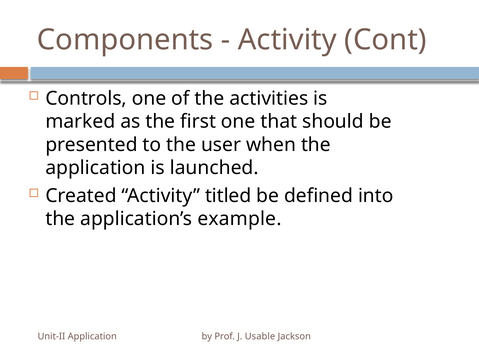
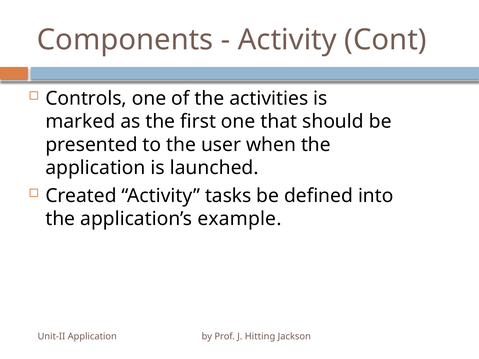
titled: titled -> tasks
Usable: Usable -> Hitting
